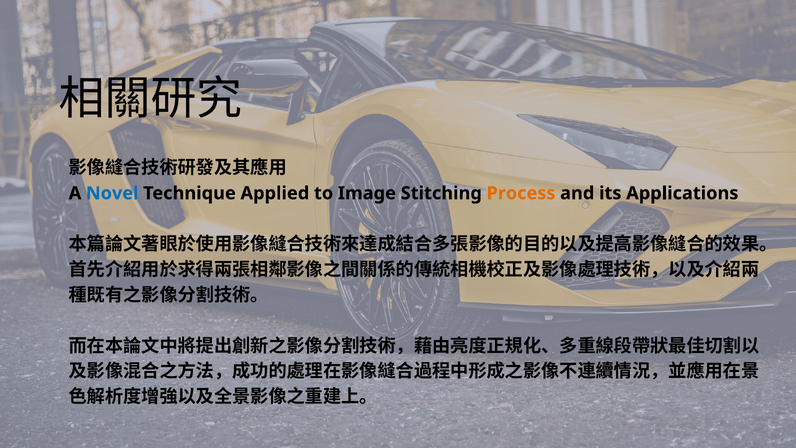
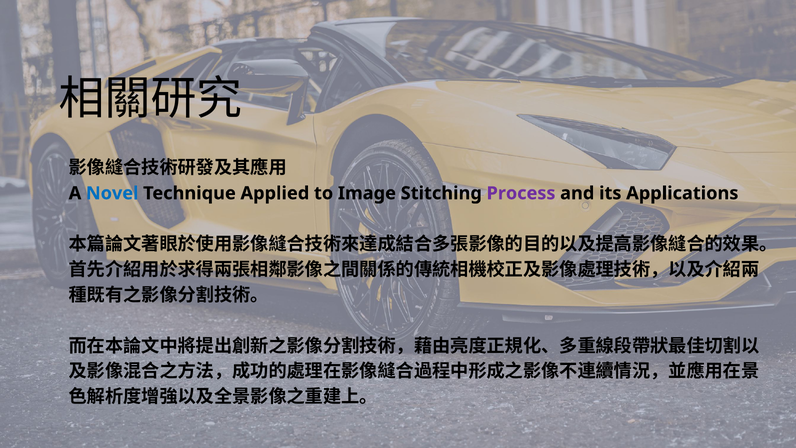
Process colour: orange -> purple
